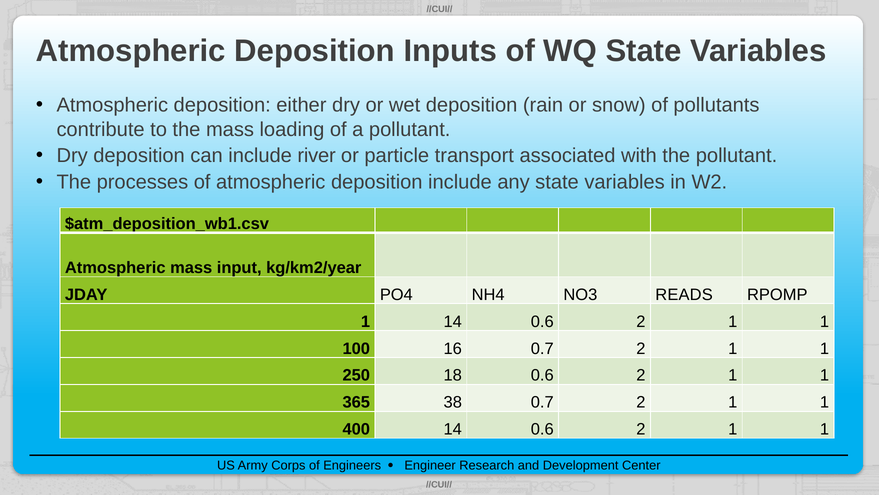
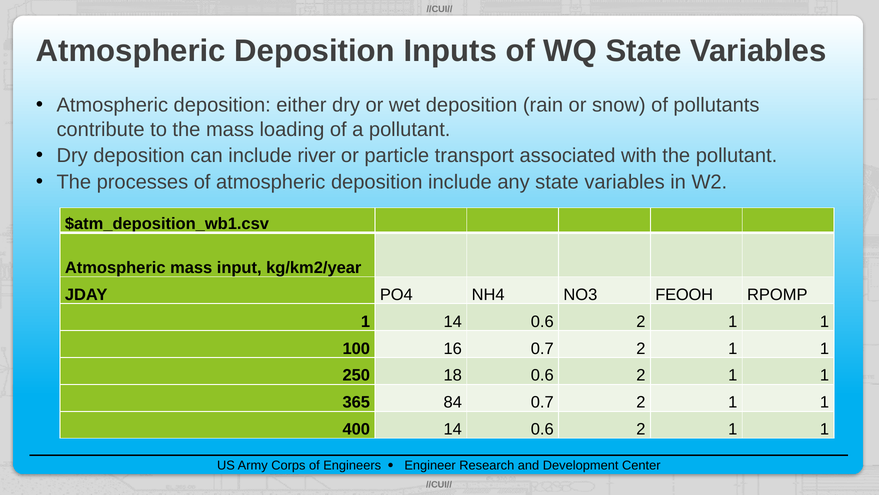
READS: READS -> FEOOH
38: 38 -> 84
